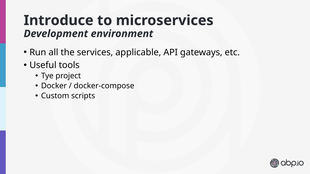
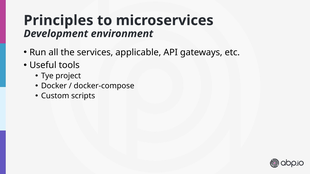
Introduce: Introduce -> Principles
